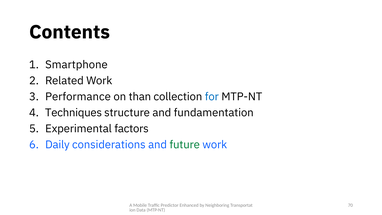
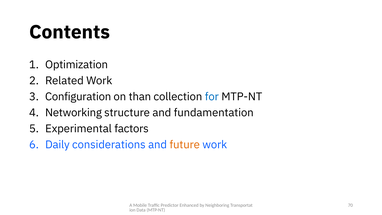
Smartphone: Smartphone -> Optimization
Performance: Performance -> Configuration
Techniques: Techniques -> Networking
future colour: green -> orange
